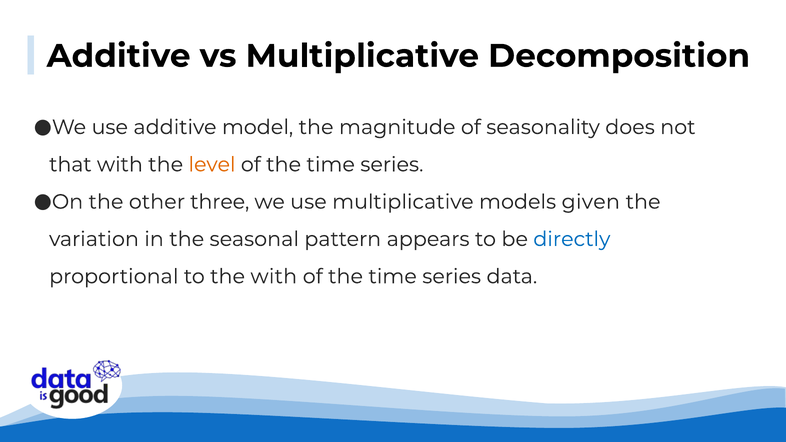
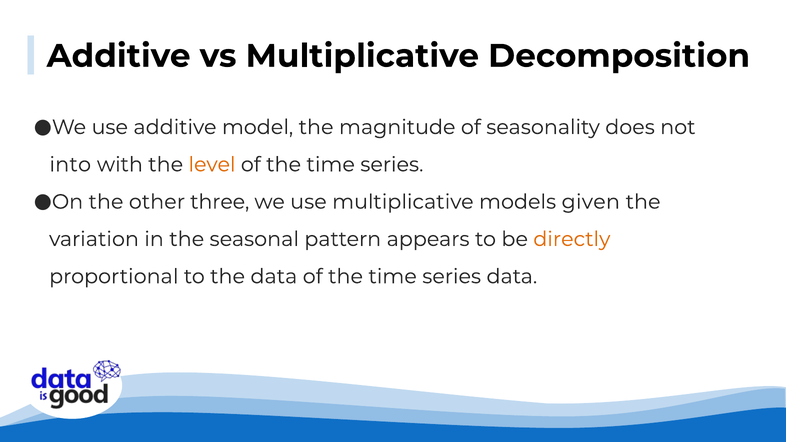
that: that -> into
directly colour: blue -> orange
the with: with -> data
